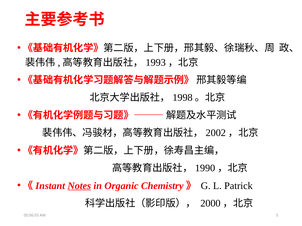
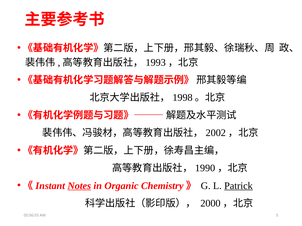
Patrick underline: none -> present
